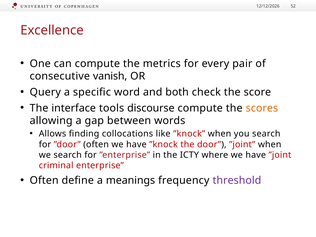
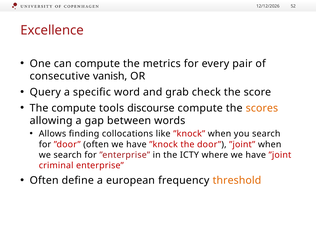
both: both -> grab
The interface: interface -> compute
meanings: meanings -> european
threshold colour: purple -> orange
